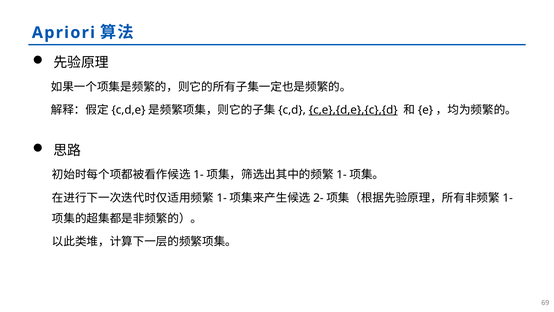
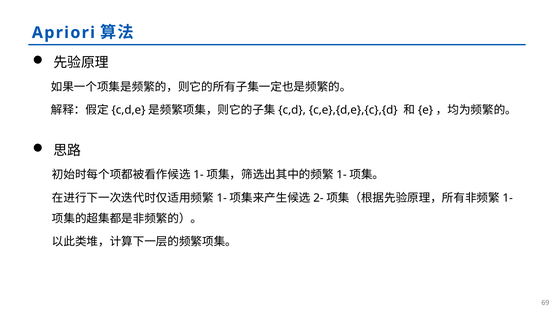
c,e},{d,e},{c},{d underline: present -> none
